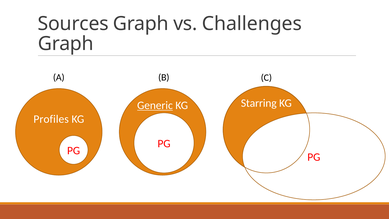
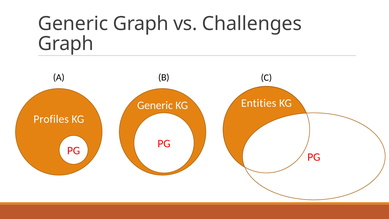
Sources at (73, 24): Sources -> Generic
Starring: Starring -> Entities
Generic at (155, 105) underline: present -> none
